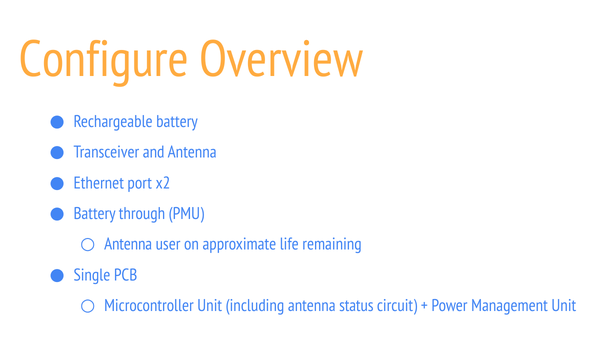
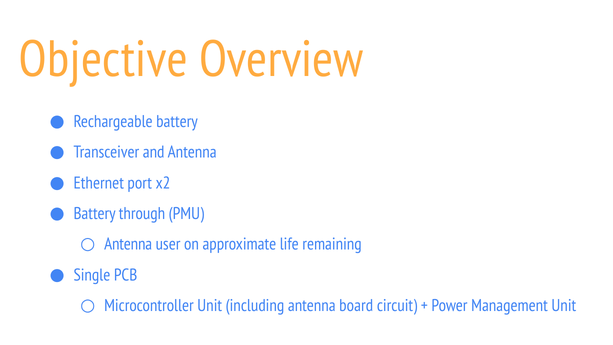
Configure: Configure -> Objective
status: status -> board
